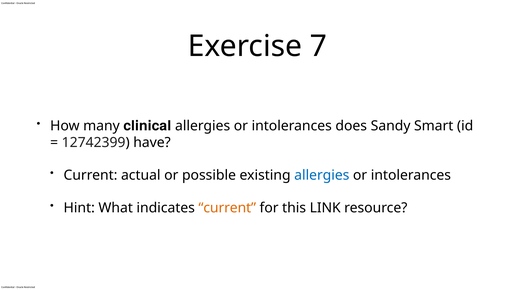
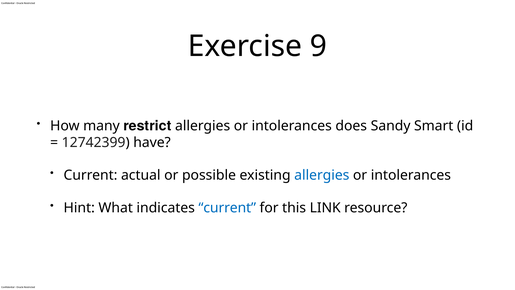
7: 7 -> 9
clinical: clinical -> restrict
current at (227, 208) colour: orange -> blue
